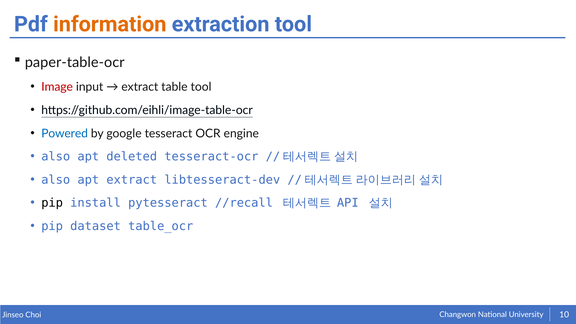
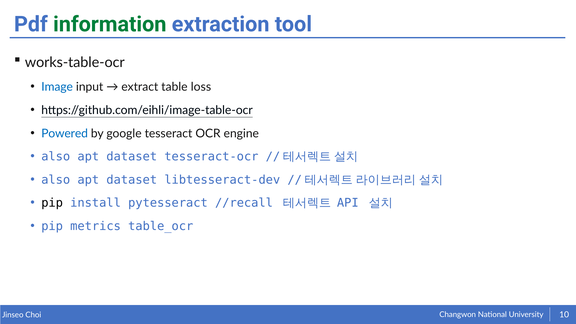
information colour: orange -> green
paper-table-ocr: paper-table-ocr -> works-table-ocr
Image colour: red -> blue
table tool: tool -> loss
deleted at (132, 157): deleted -> dataset
extract at (132, 180): extract -> dataset
dataset: dataset -> metrics
